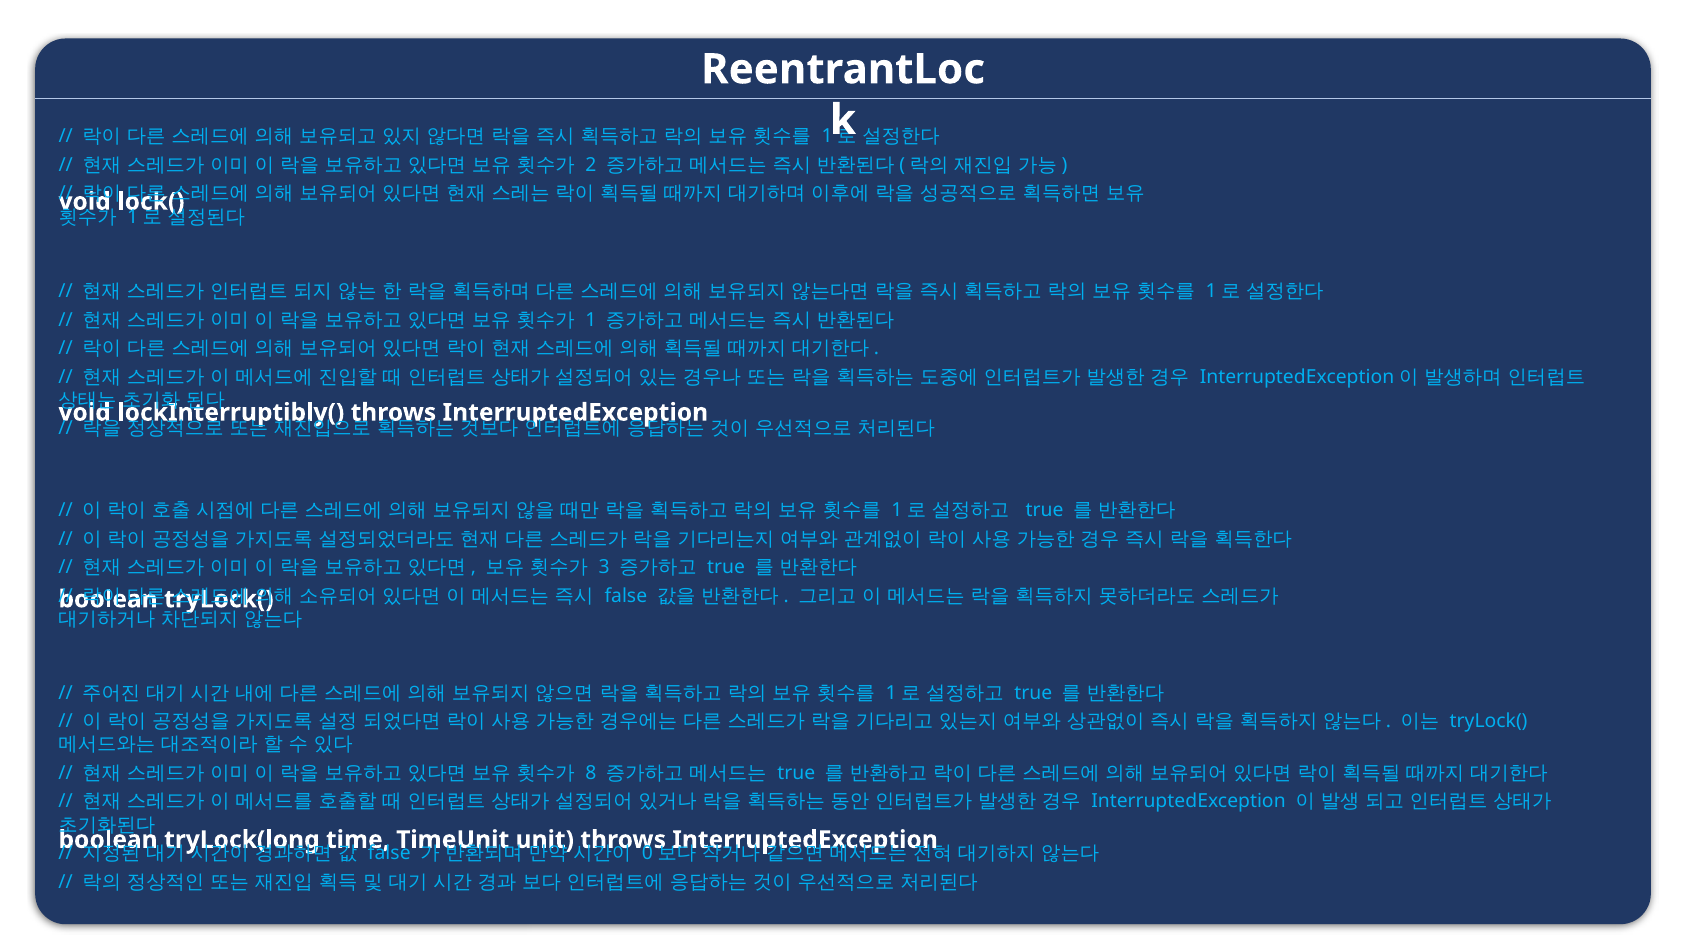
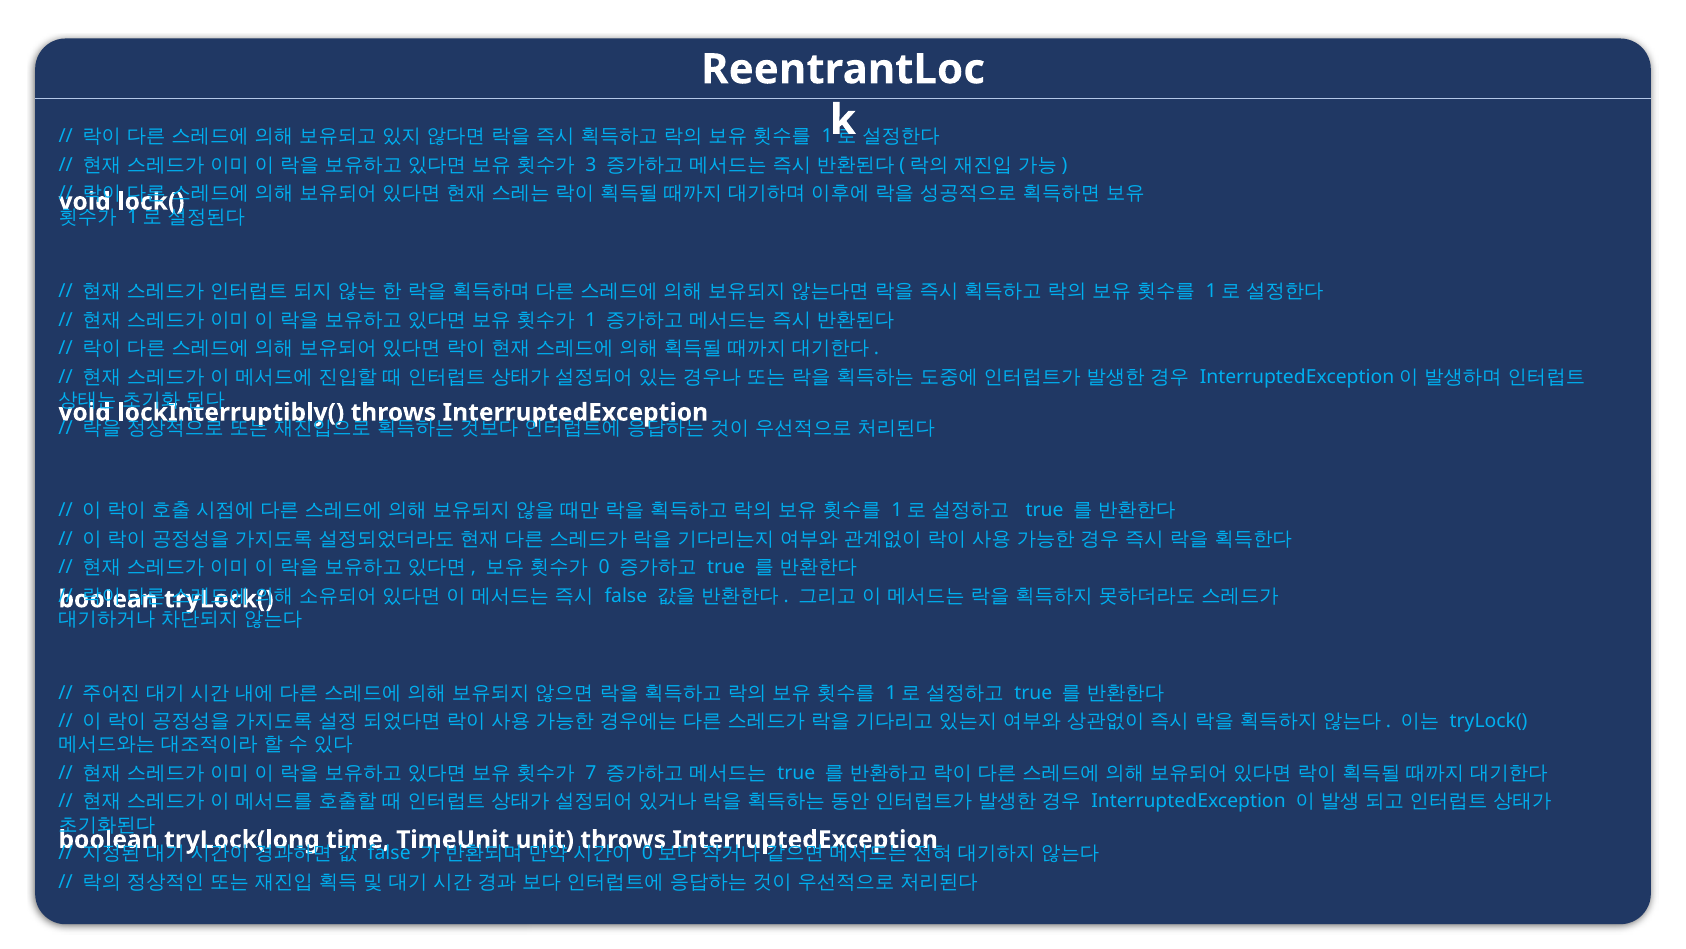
2: 2 -> 3
3: 3 -> 0
8: 8 -> 7
